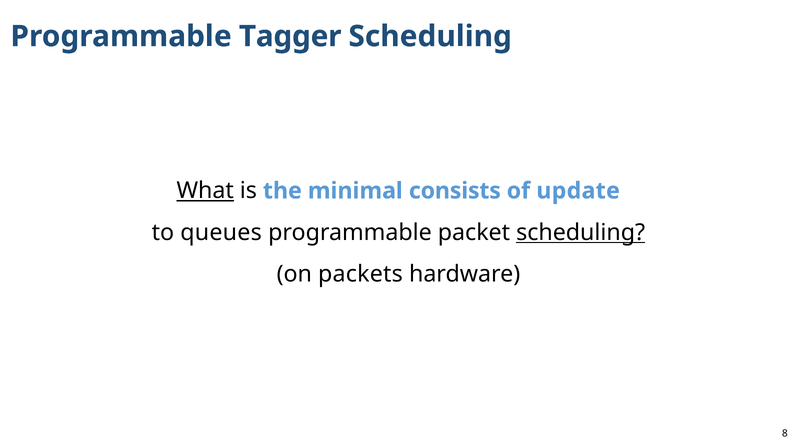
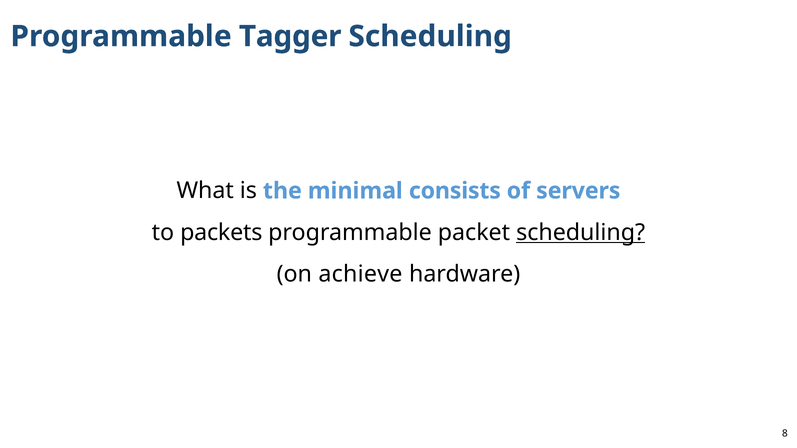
What underline: present -> none
update: update -> servers
queues: queues -> packets
packets: packets -> achieve
